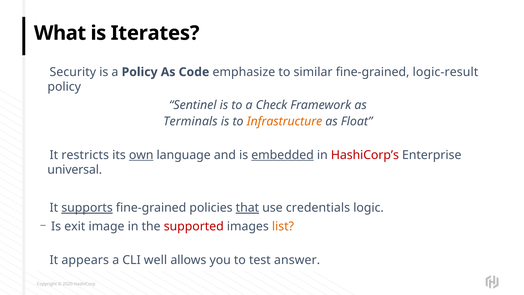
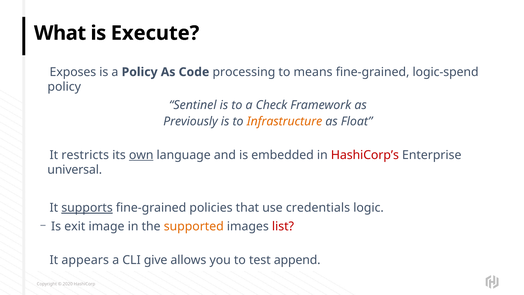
Iterates: Iterates -> Execute
Security: Security -> Exposes
emphasize: emphasize -> processing
similar: similar -> means
logic-result: logic-result -> logic-spend
Terminals: Terminals -> Previously
embedded underline: present -> none
that underline: present -> none
supported colour: red -> orange
list colour: orange -> red
well: well -> give
answer: answer -> append
